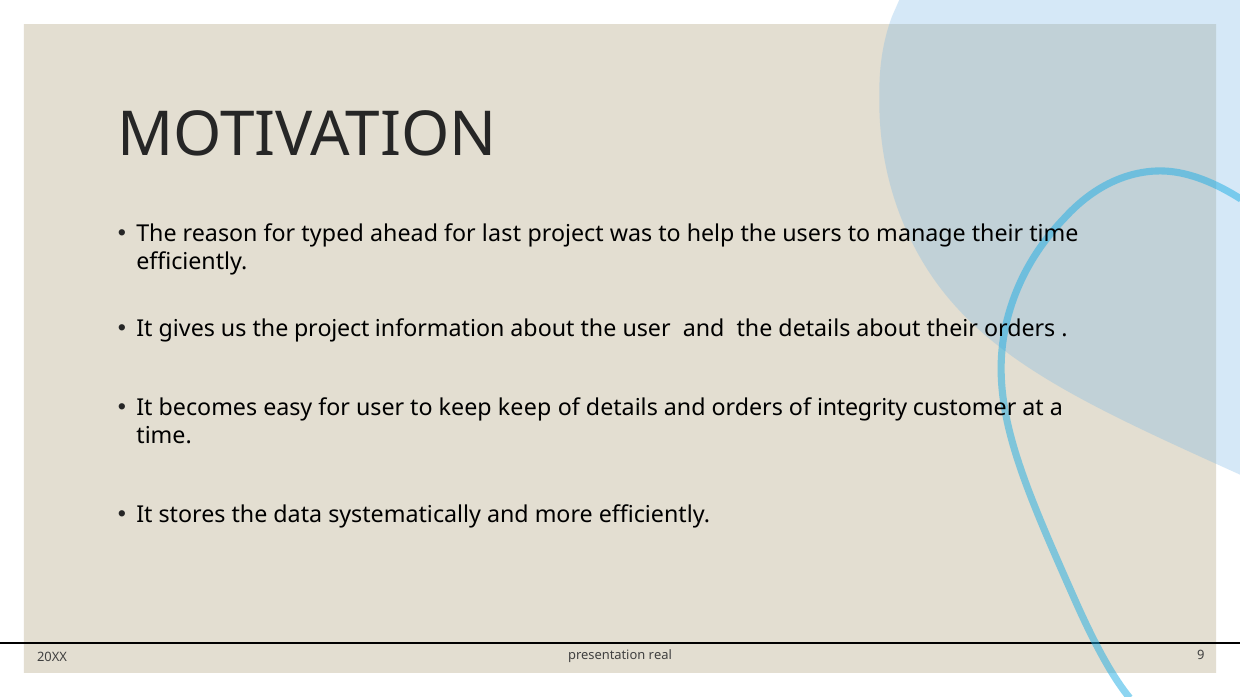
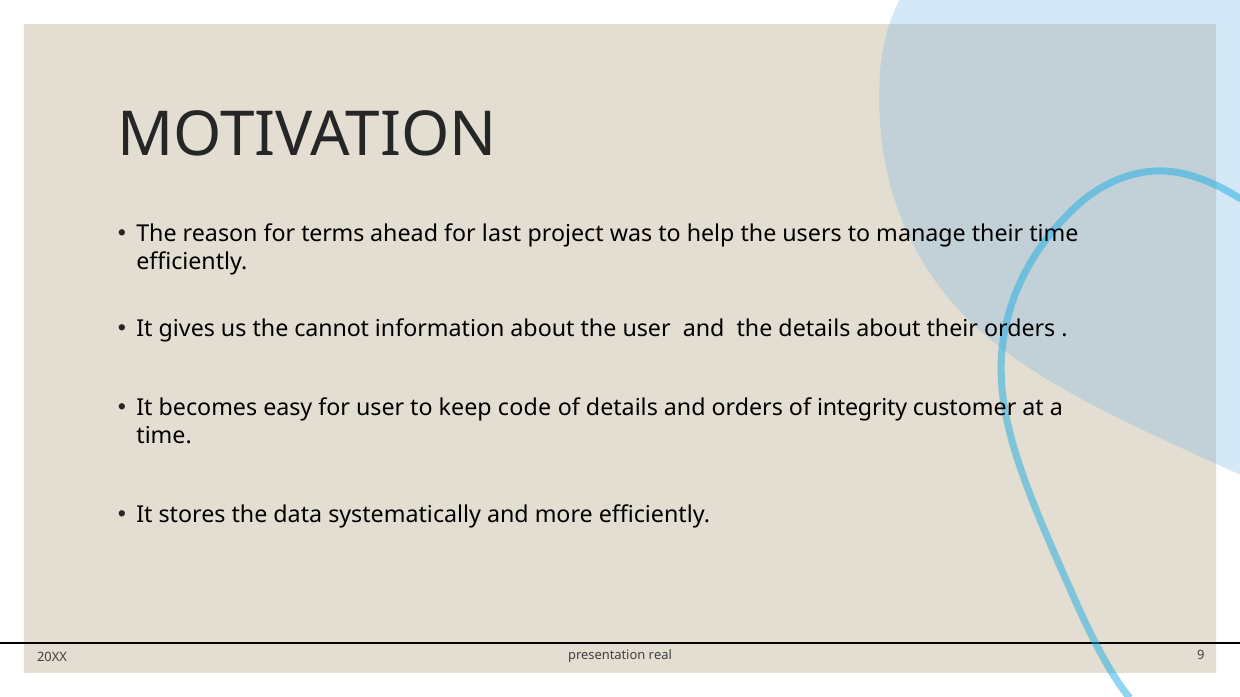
typed: typed -> terms
the project: project -> cannot
keep keep: keep -> code
